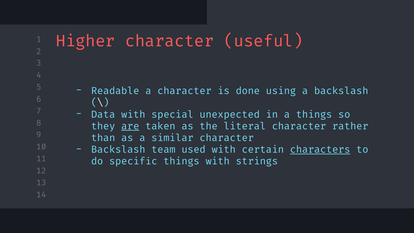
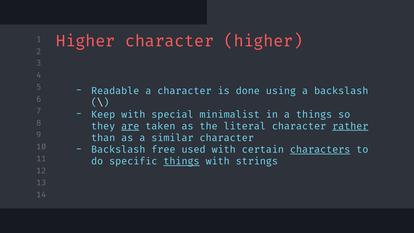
character useful: useful -> higher
Data: Data -> Keep
unexpected: unexpected -> minimalist
rather underline: none -> present
team: team -> free
things at (182, 161) underline: none -> present
